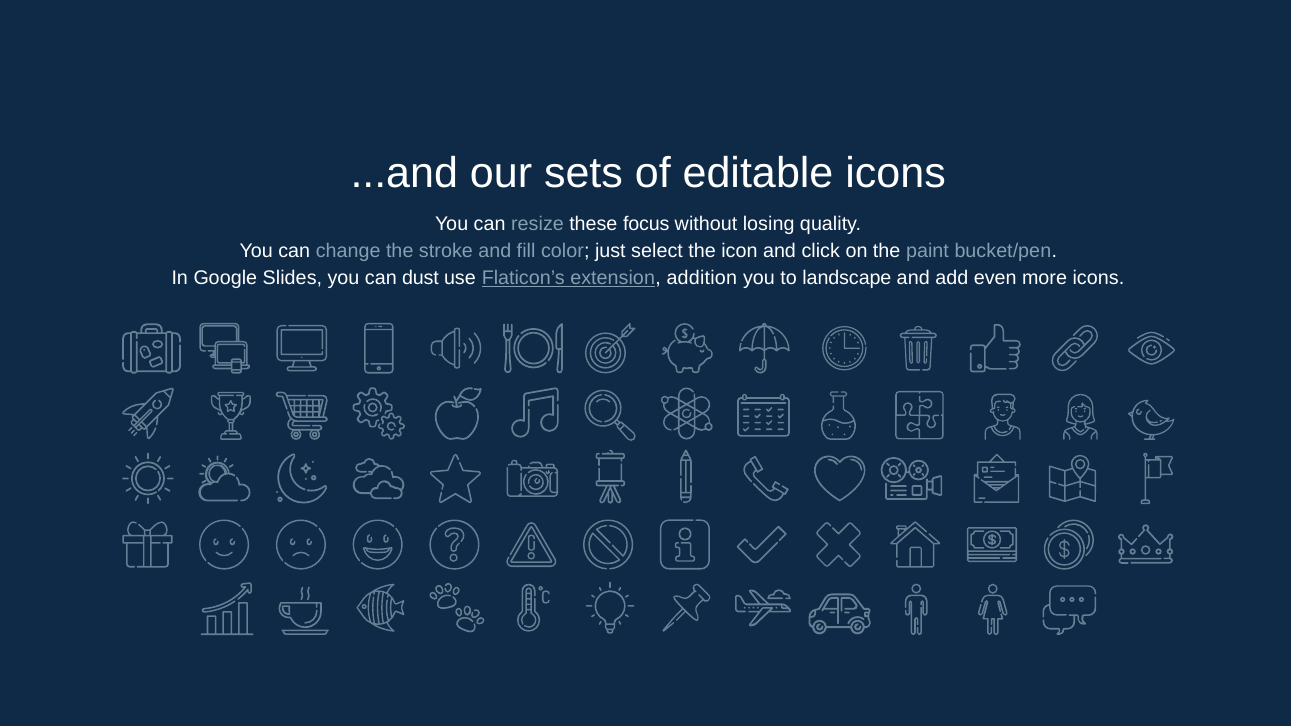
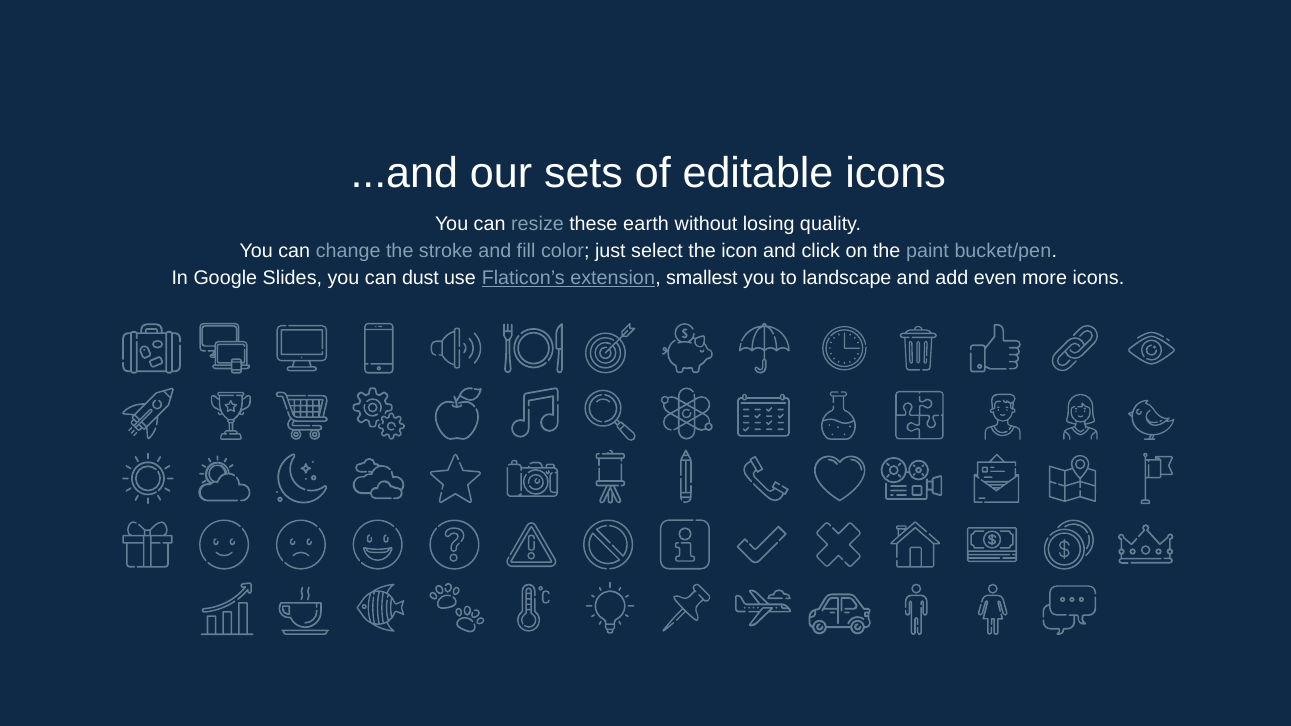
focus: focus -> earth
addition: addition -> smallest
